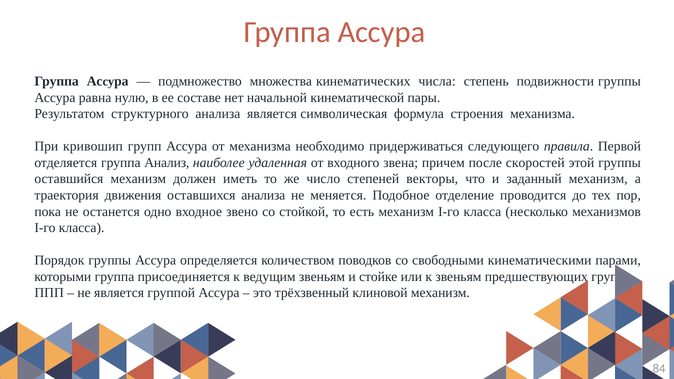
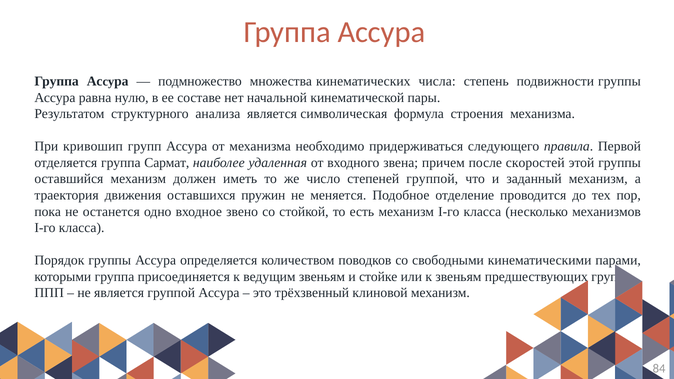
Анализ: Анализ -> Сармат
степеней векторы: векторы -> группой
оставшихся анализа: анализа -> пружин
